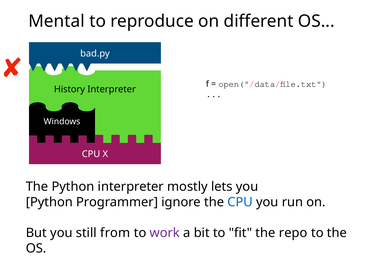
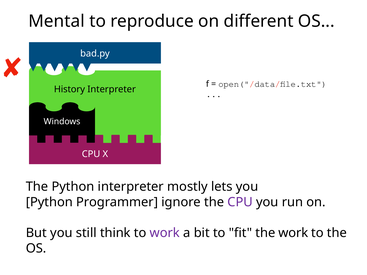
CPU at (240, 202) colour: blue -> purple
from: from -> think
the repo: repo -> work
